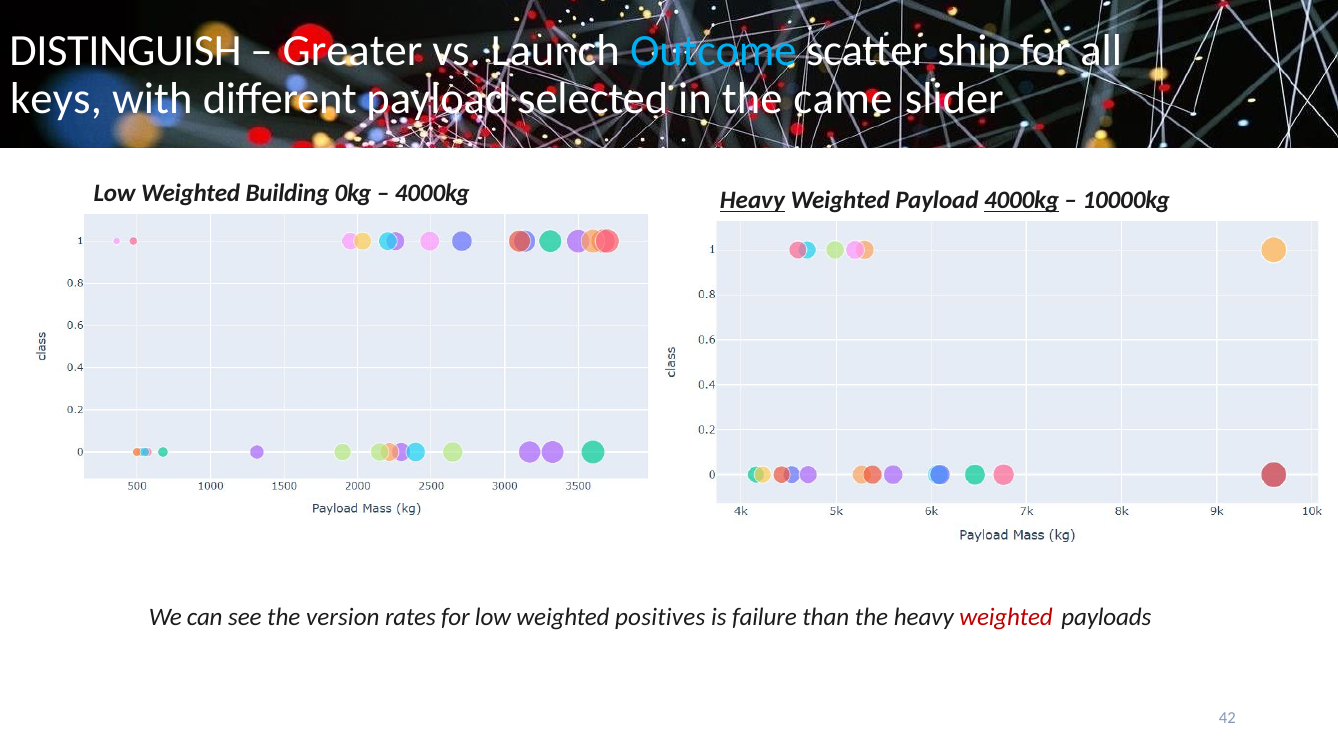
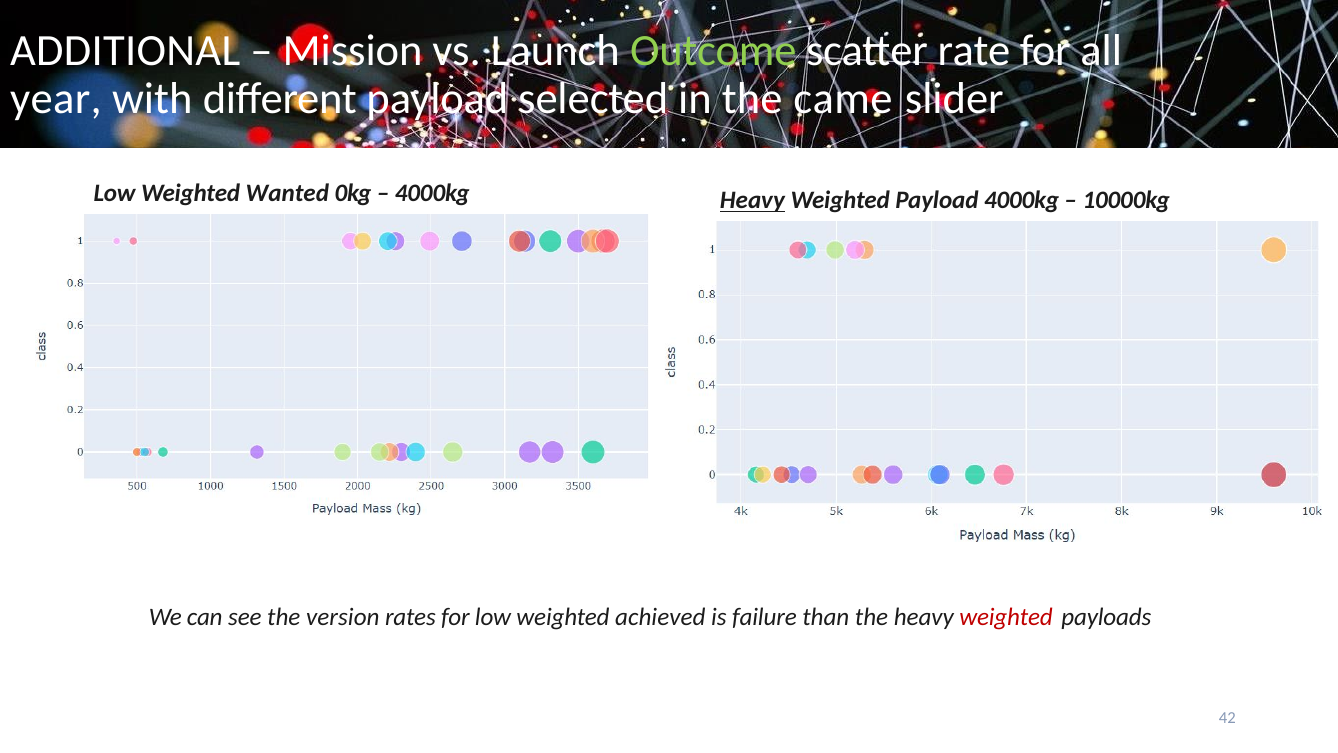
DISTINGUISH: DISTINGUISH -> ADDITIONAL
Greater: Greater -> Mission
Outcome colour: light blue -> light green
ship: ship -> rate
keys: keys -> year
Building: Building -> Wanted
4000kg at (1022, 201) underline: present -> none
positives: positives -> achieved
